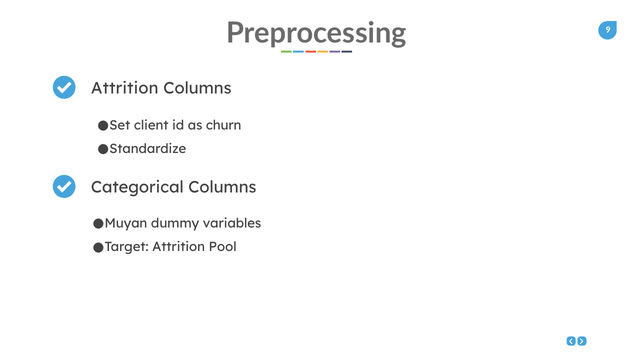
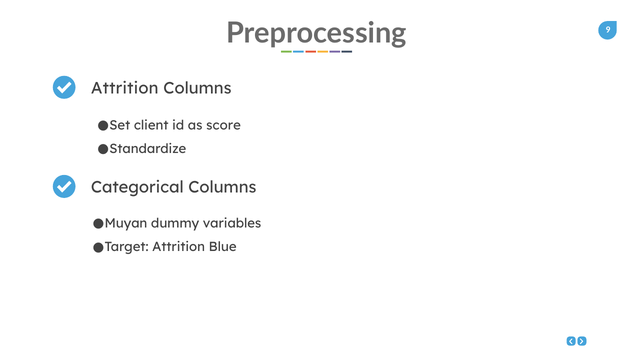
churn: churn -> score
Pool: Pool -> Blue
